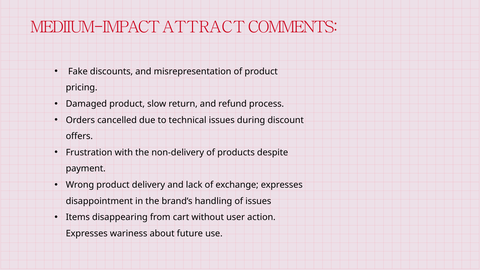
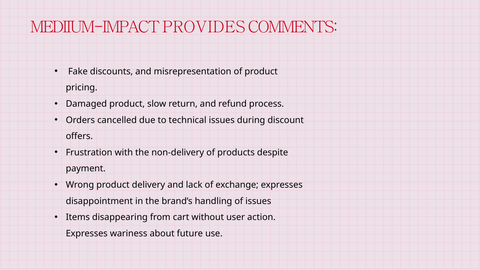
ATTRACT: ATTRACT -> PROVIDES
